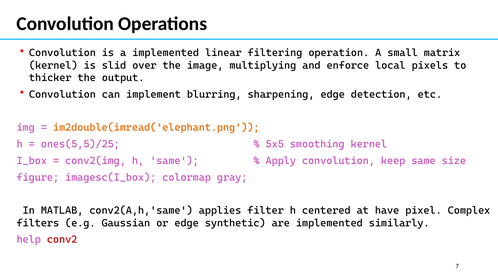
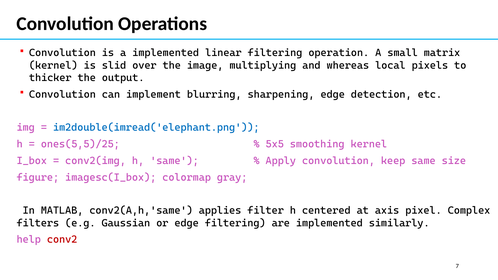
enforce: enforce -> whereas
im2double(imread('elephant.png colour: orange -> blue
have: have -> axis
edge synthetic: synthetic -> filtering
